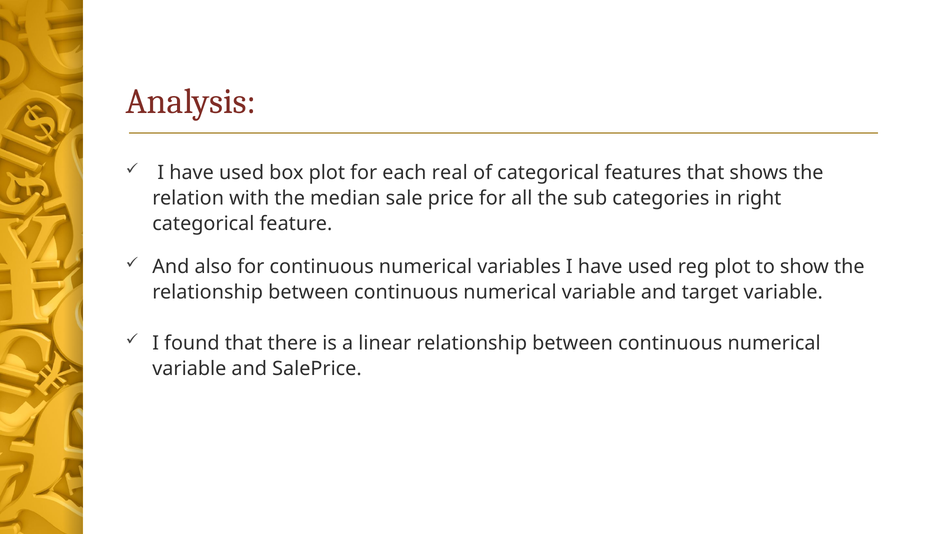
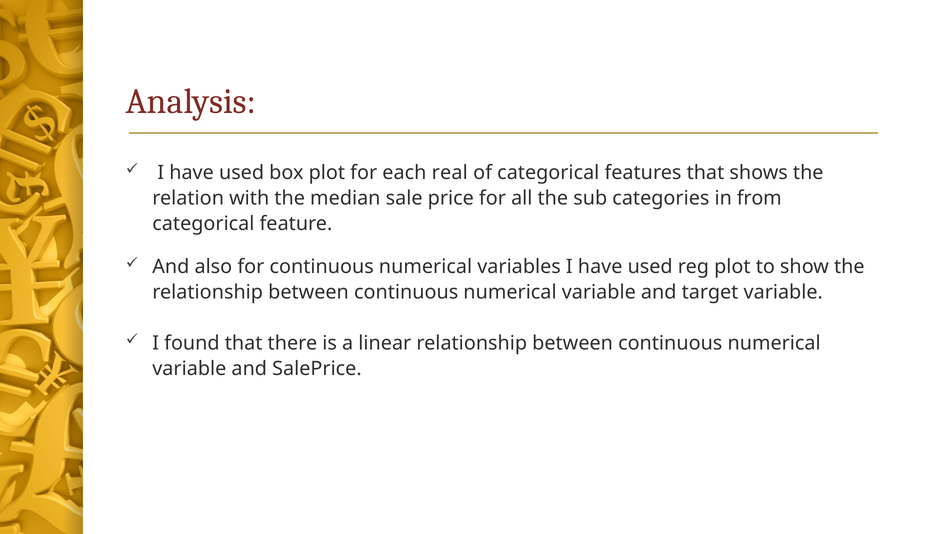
right: right -> from
